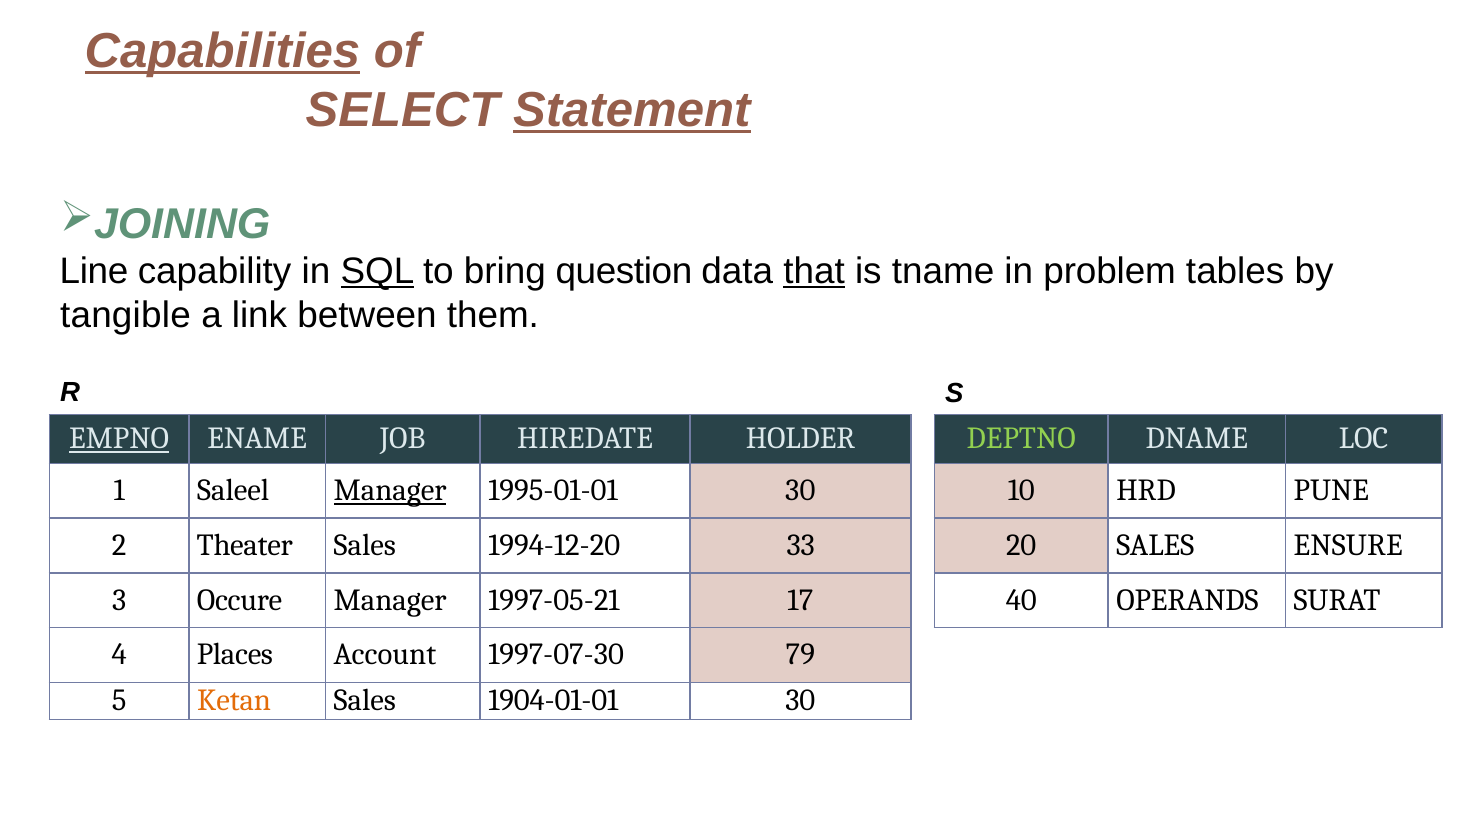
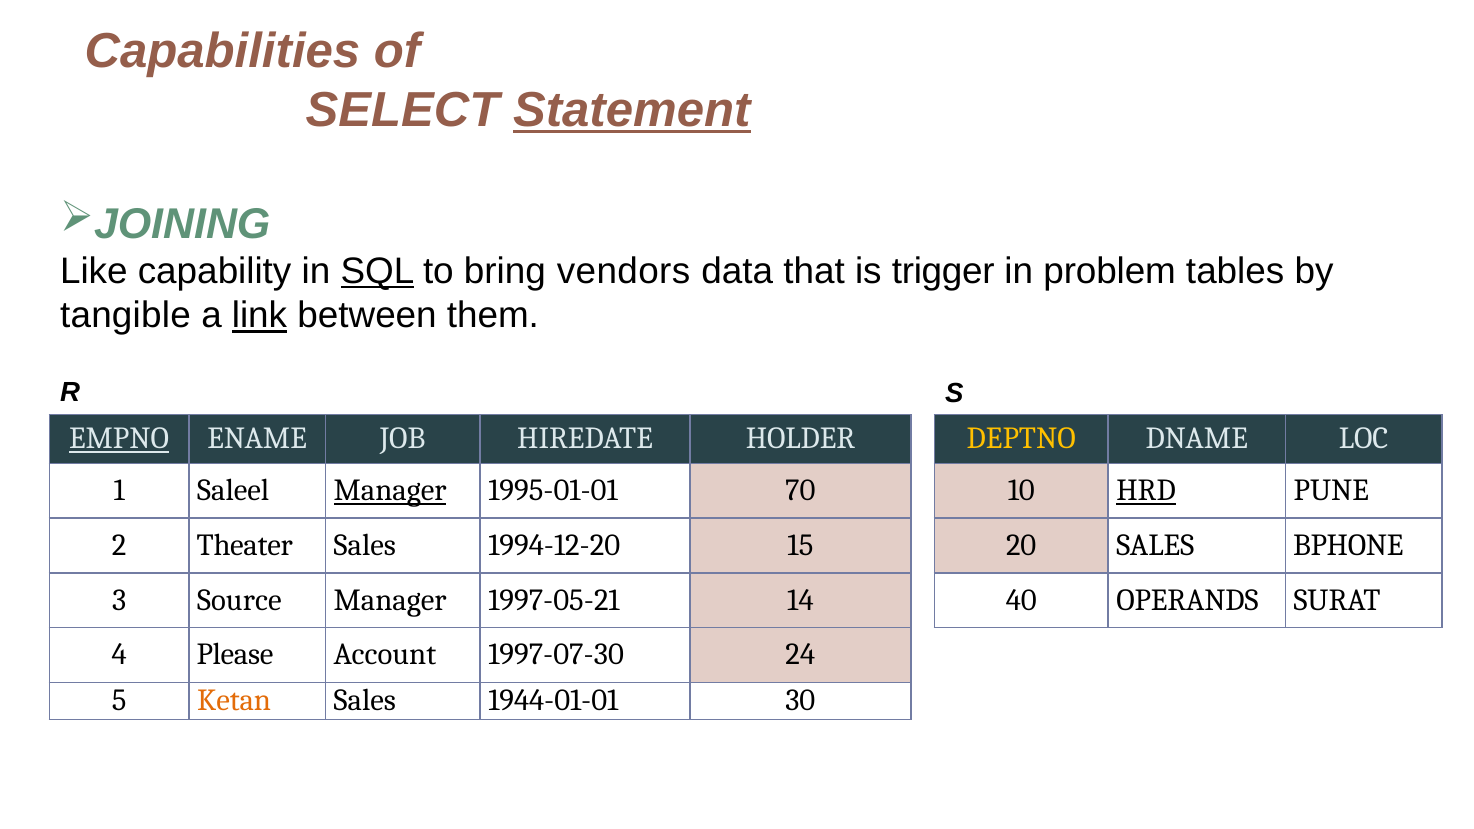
Capabilities underline: present -> none
Line: Line -> Like
question: question -> vendors
that underline: present -> none
tname: tname -> trigger
link underline: none -> present
DEPTNO colour: light green -> yellow
1995-01-01 30: 30 -> 70
HRD underline: none -> present
33: 33 -> 15
ENSURE: ENSURE -> BPHONE
Occure: Occure -> Source
17: 17 -> 14
Places: Places -> Please
79: 79 -> 24
1904-01-01: 1904-01-01 -> 1944-01-01
